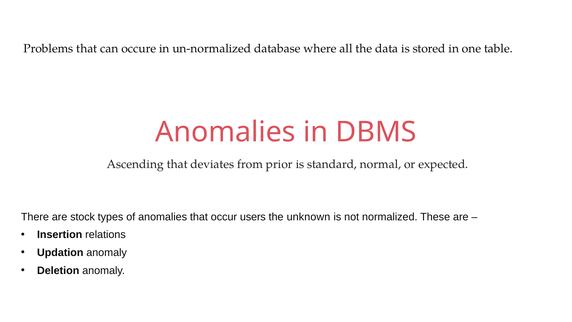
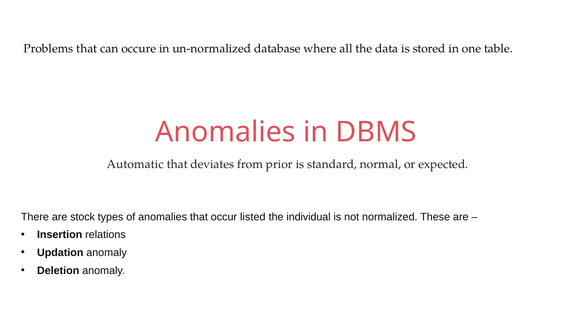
Ascending: Ascending -> Automatic
users: users -> listed
unknown: unknown -> individual
